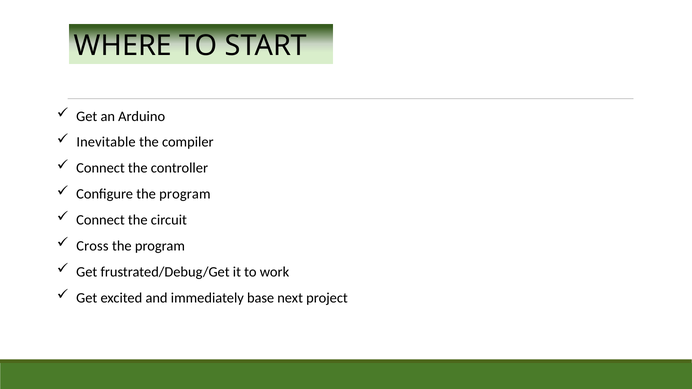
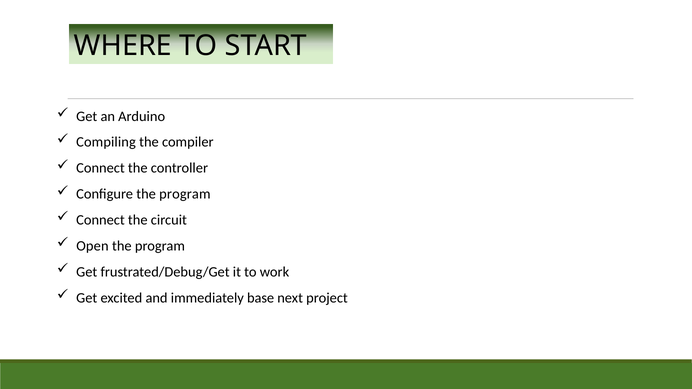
Inevitable: Inevitable -> Compiling
Cross: Cross -> Open
